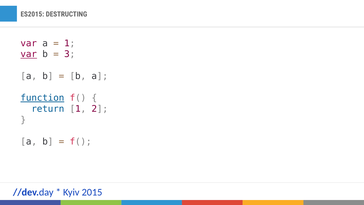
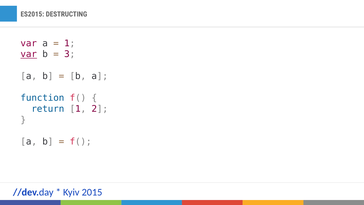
function underline: present -> none
